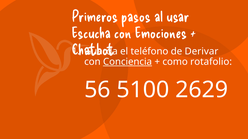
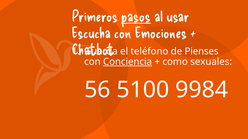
pasos underline: none -> present
Derivar: Derivar -> Pienses
rotafolio: rotafolio -> sexuales
2629: 2629 -> 9984
